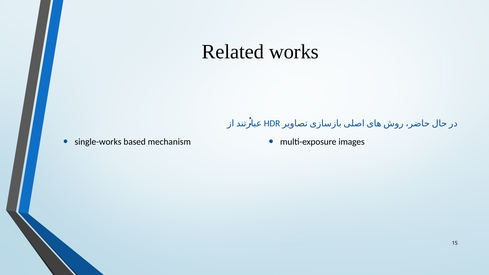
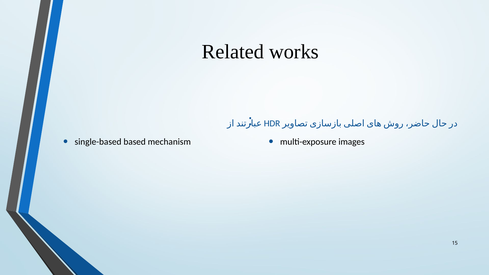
single-works: single-works -> single-based
